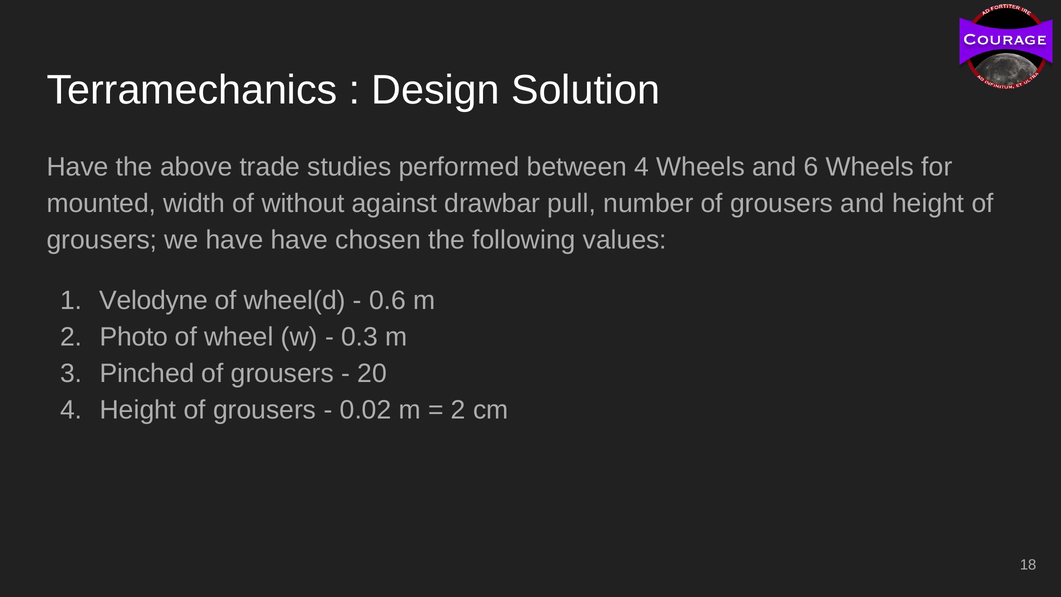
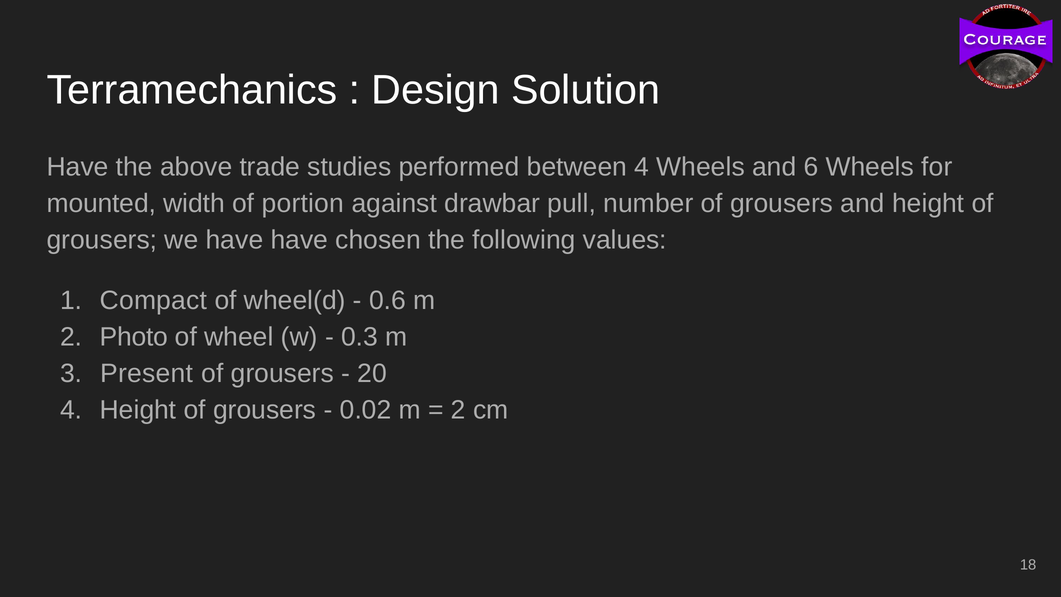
without: without -> portion
Velodyne: Velodyne -> Compact
Pinched: Pinched -> Present
